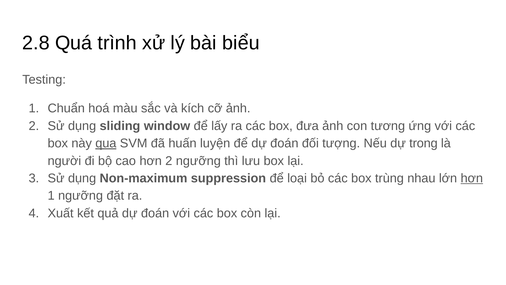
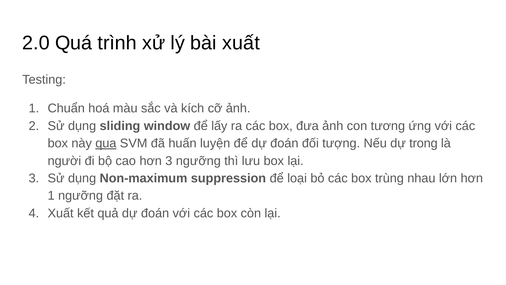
2.8: 2.8 -> 2.0
bài biểu: biểu -> xuất
hơn 2: 2 -> 3
hơn at (472, 178) underline: present -> none
